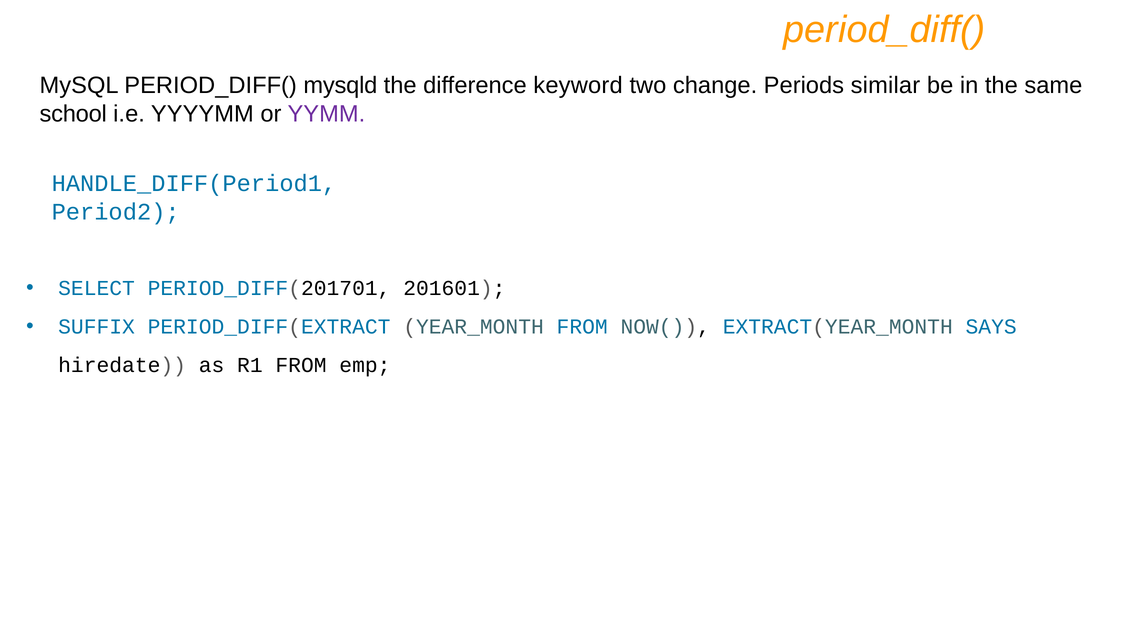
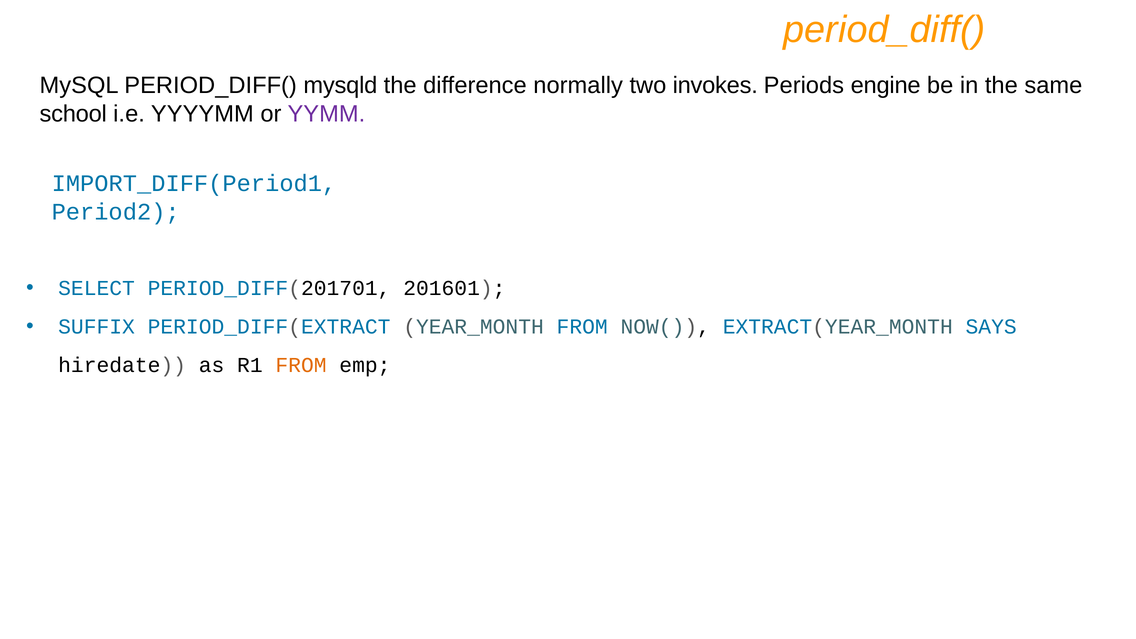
keyword: keyword -> normally
change: change -> invokes
similar: similar -> engine
HANDLE_DIFF(Period1: HANDLE_DIFF(Period1 -> IMPORT_DIFF(Period1
FROM at (301, 365) colour: black -> orange
